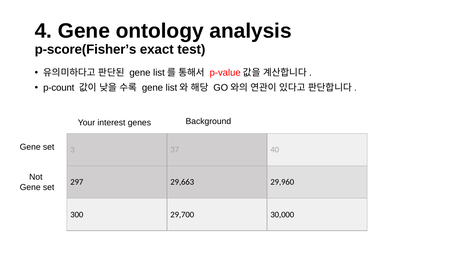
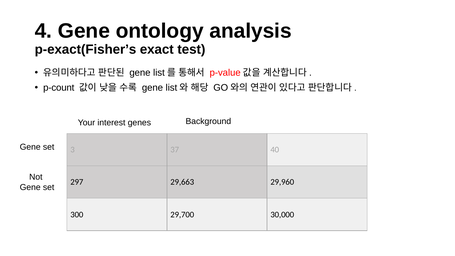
p-score(Fisher’s: p-score(Fisher’s -> p-exact(Fisher’s
